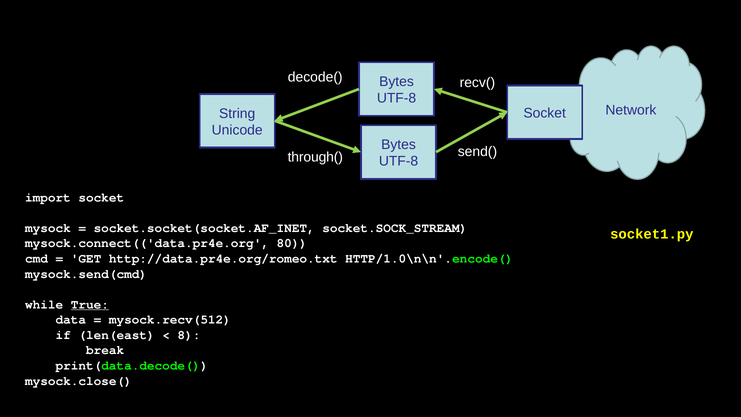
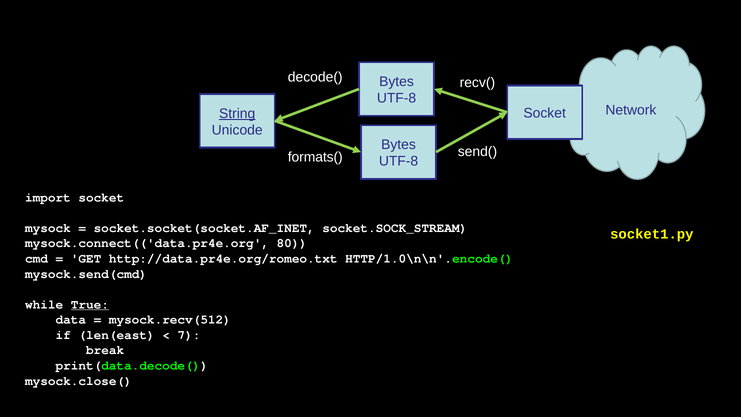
String underline: none -> present
through(: through( -> formats(
8: 8 -> 7
